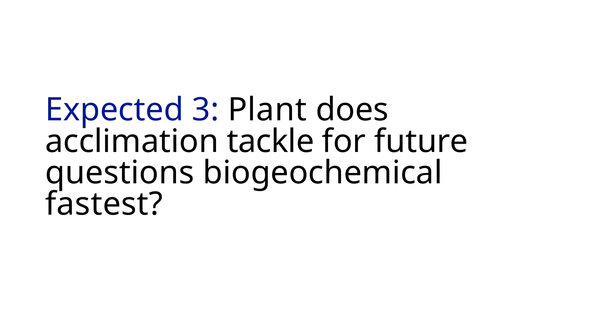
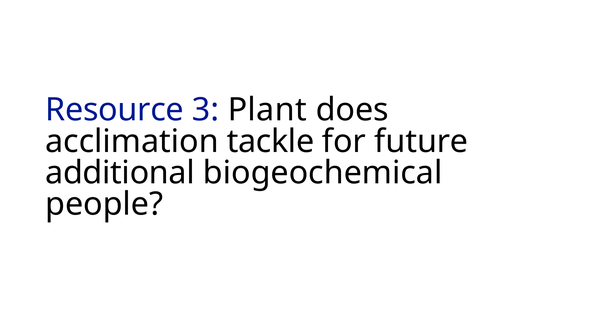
Expected: Expected -> Resource
questions: questions -> additional
fastest: fastest -> people
